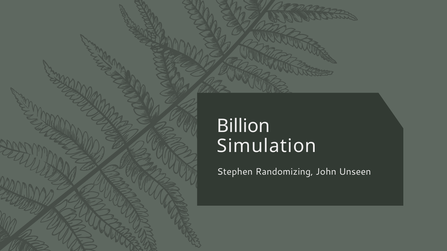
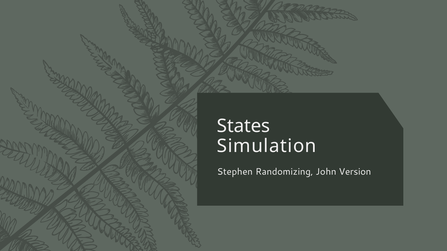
Billion: Billion -> States
Unseen: Unseen -> Version
